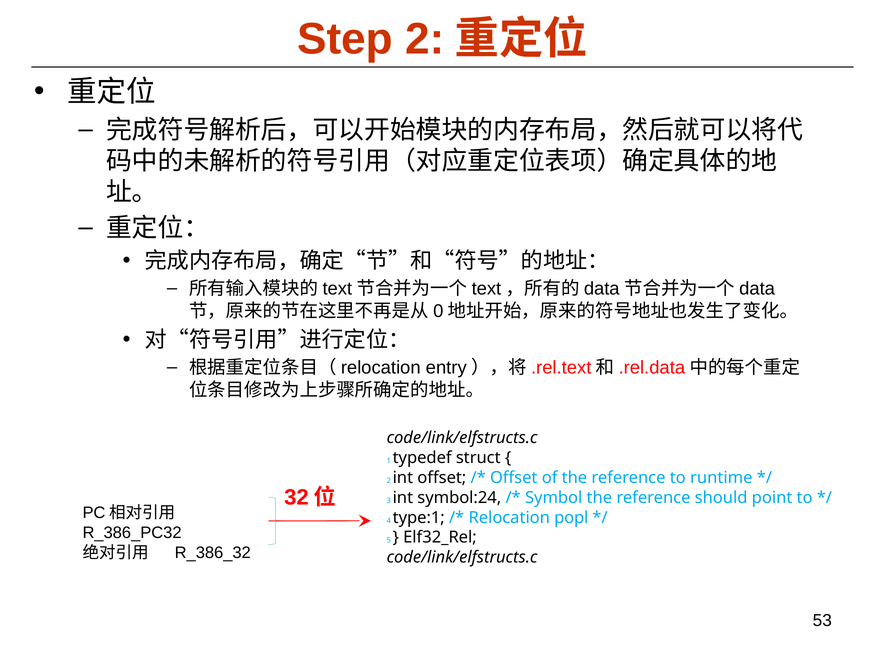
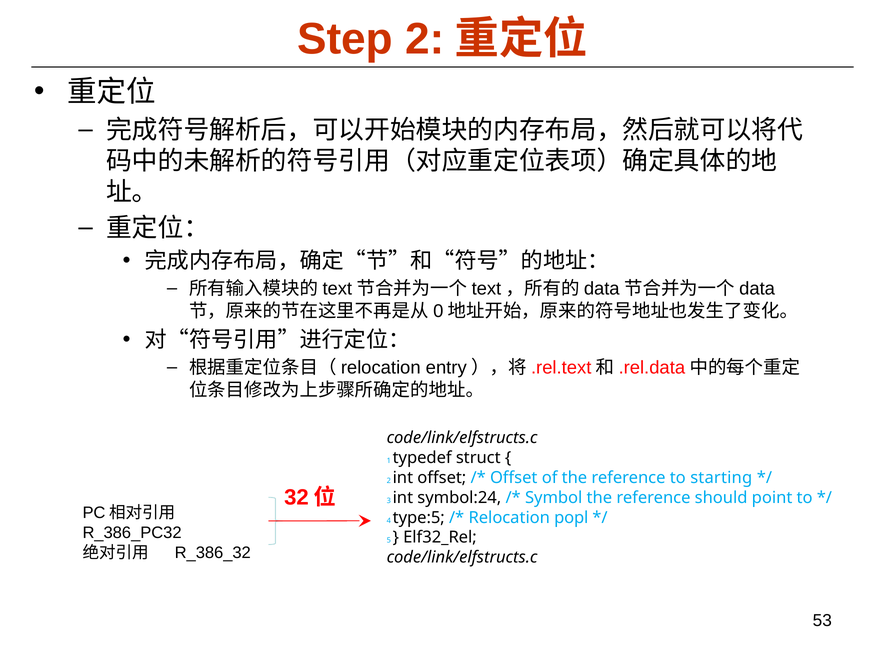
runtime: runtime -> starting
type:1: type:1 -> type:5
